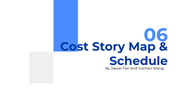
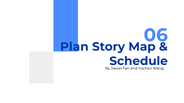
Cost: Cost -> Plan
